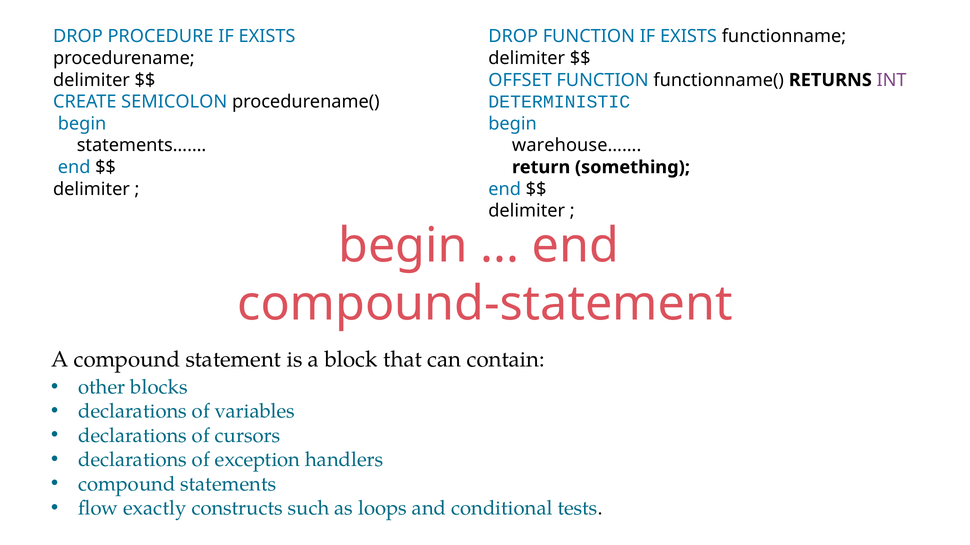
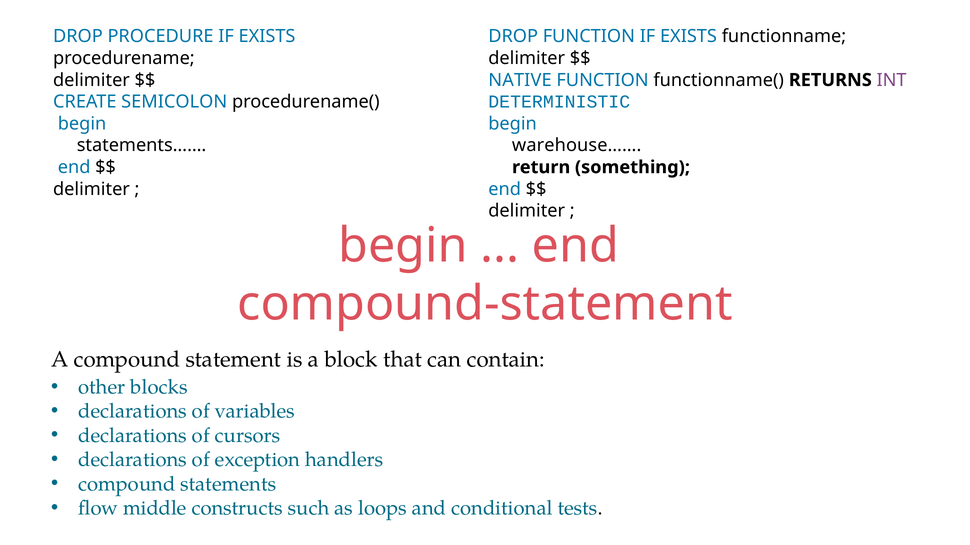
OFFSET: OFFSET -> NATIVE
exactly: exactly -> middle
